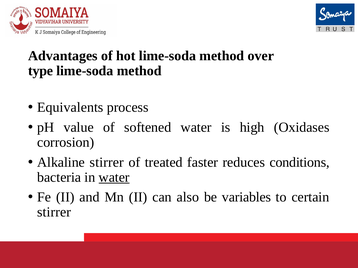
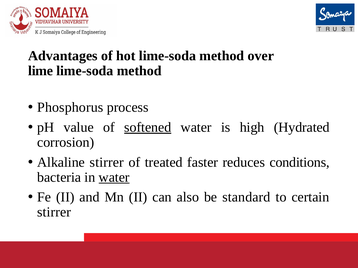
type: type -> lime
Equivalents: Equivalents -> Phosphorus
softened underline: none -> present
Oxidases: Oxidases -> Hydrated
variables: variables -> standard
